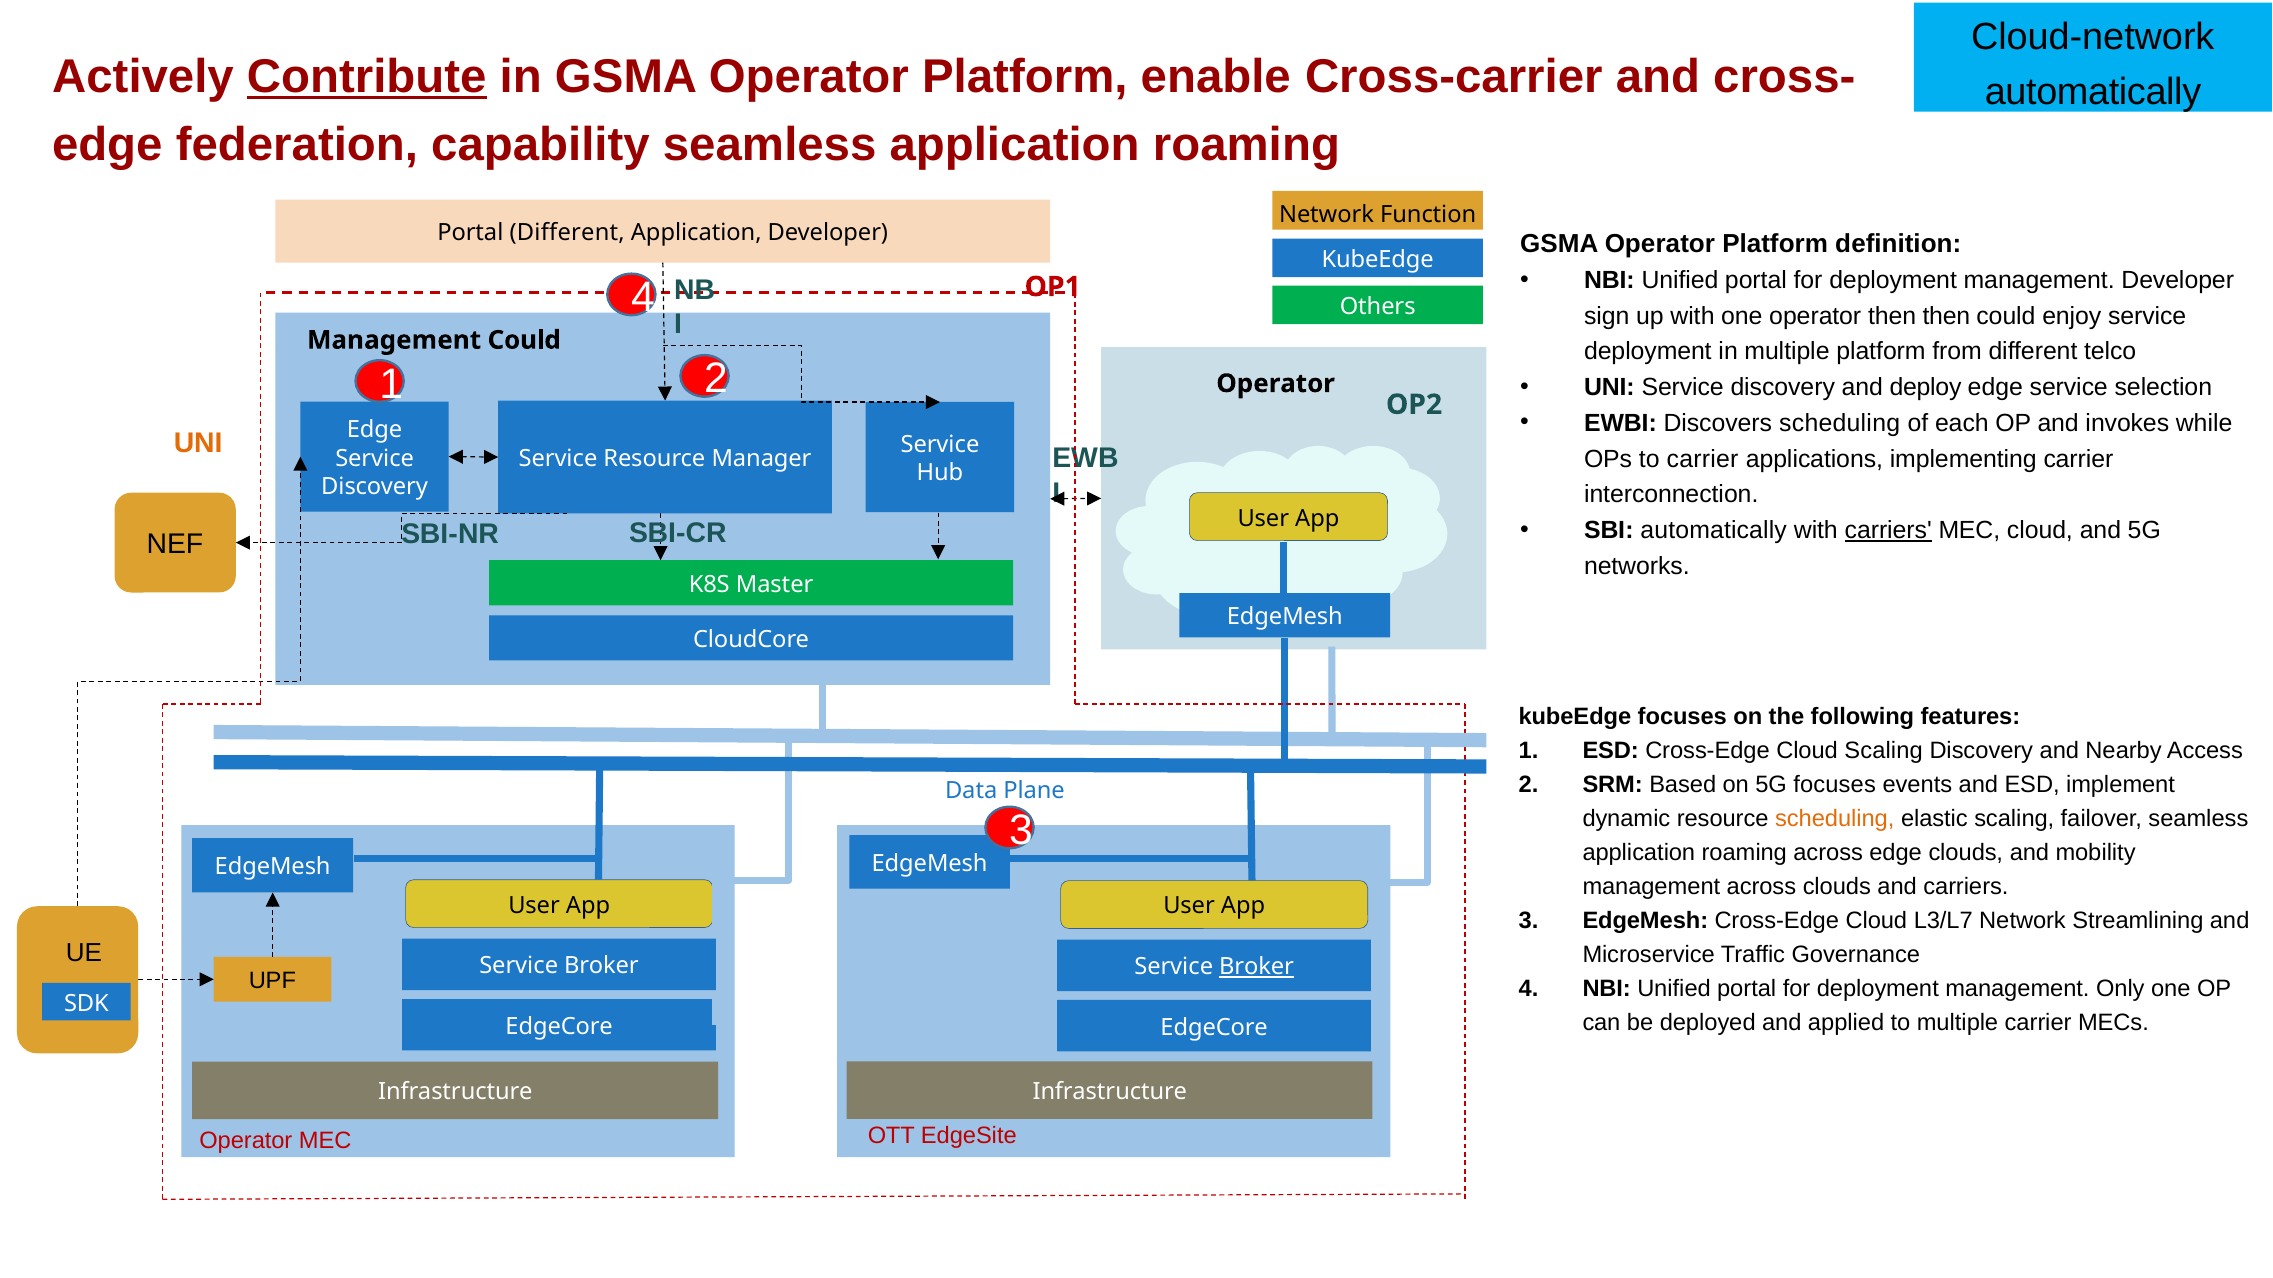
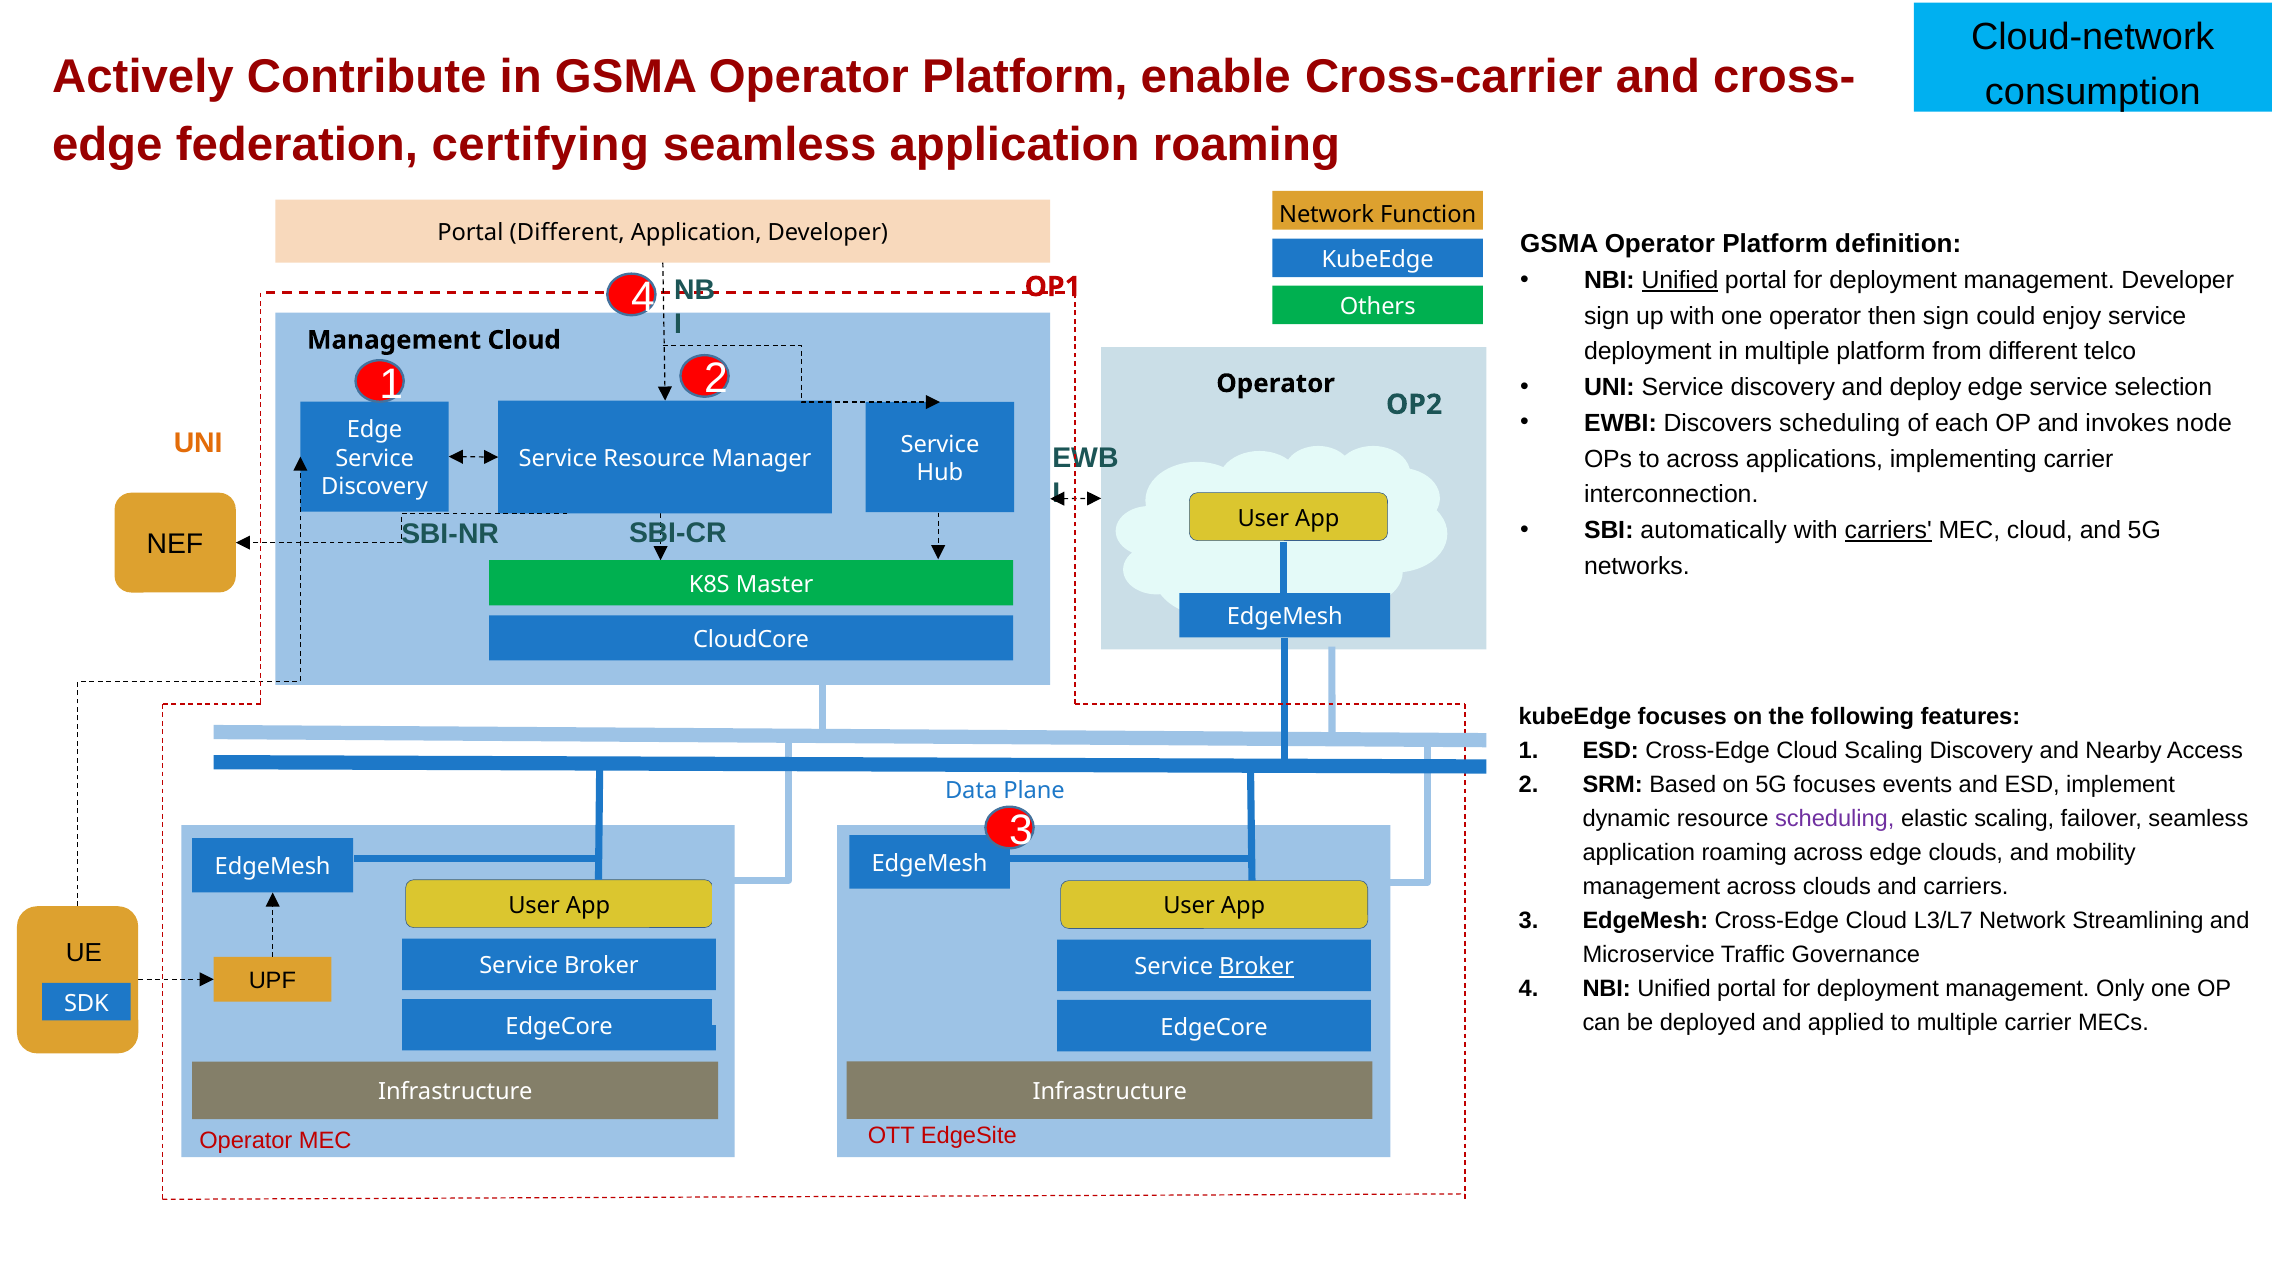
Contribute underline: present -> none
automatically at (2093, 92): automatically -> consumption
capability: capability -> certifying
Unified at (1680, 281) underline: none -> present
then then: then -> sign
Management Could: Could -> Cloud
while: while -> node
to carrier: carrier -> across
scheduling at (1835, 819) colour: orange -> purple
